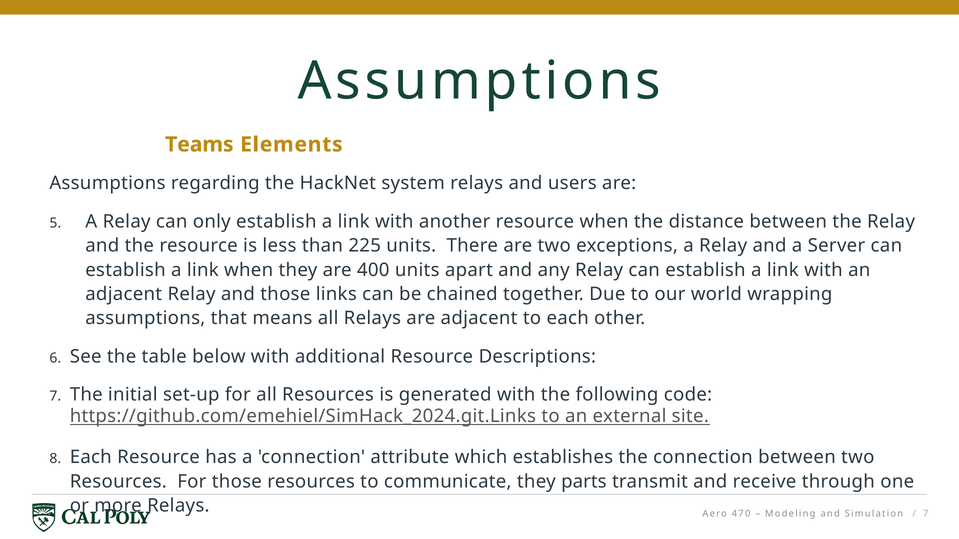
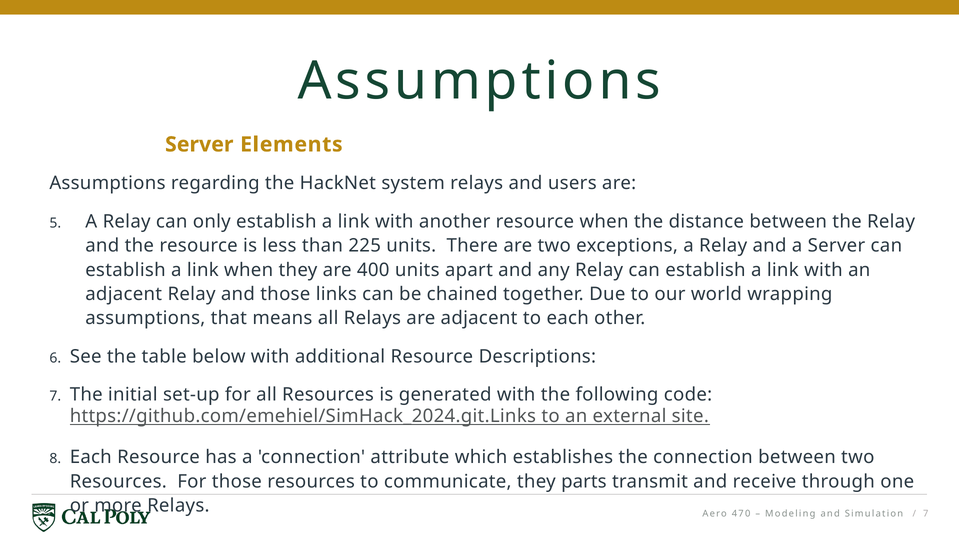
Teams at (199, 145): Teams -> Server
